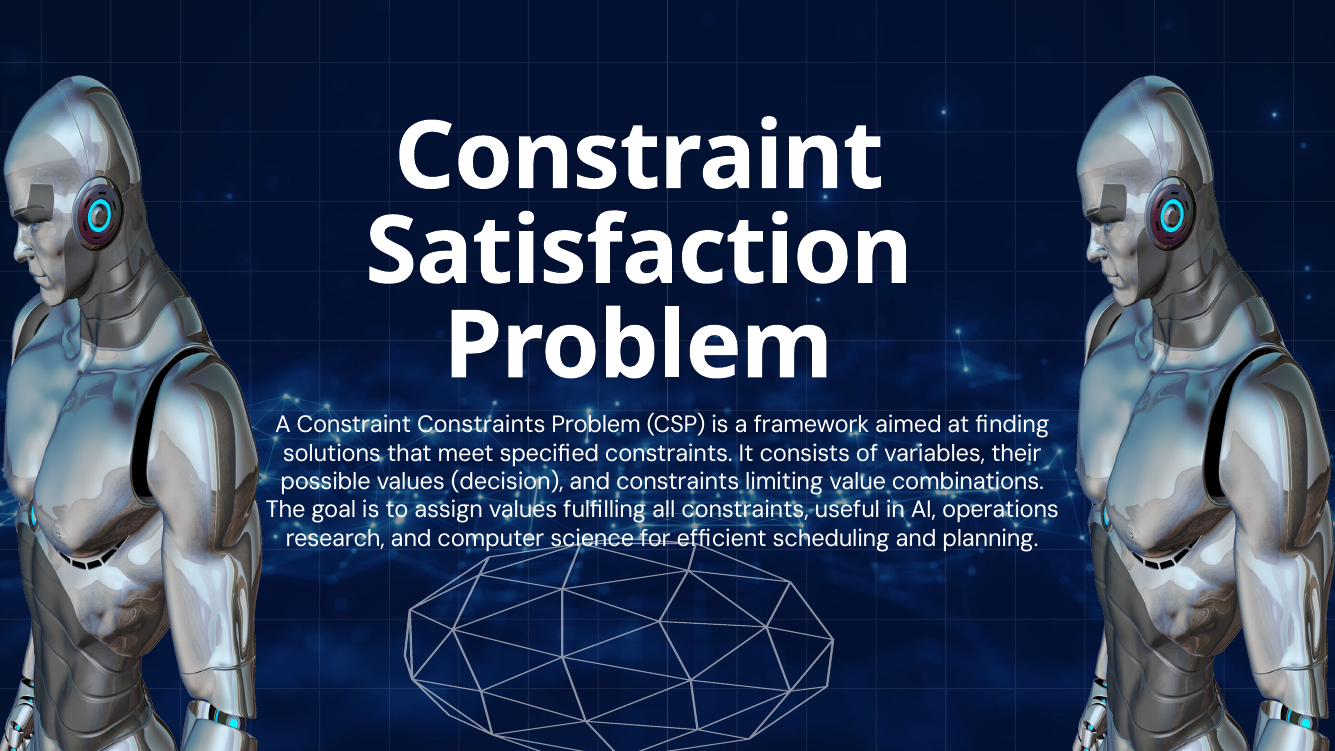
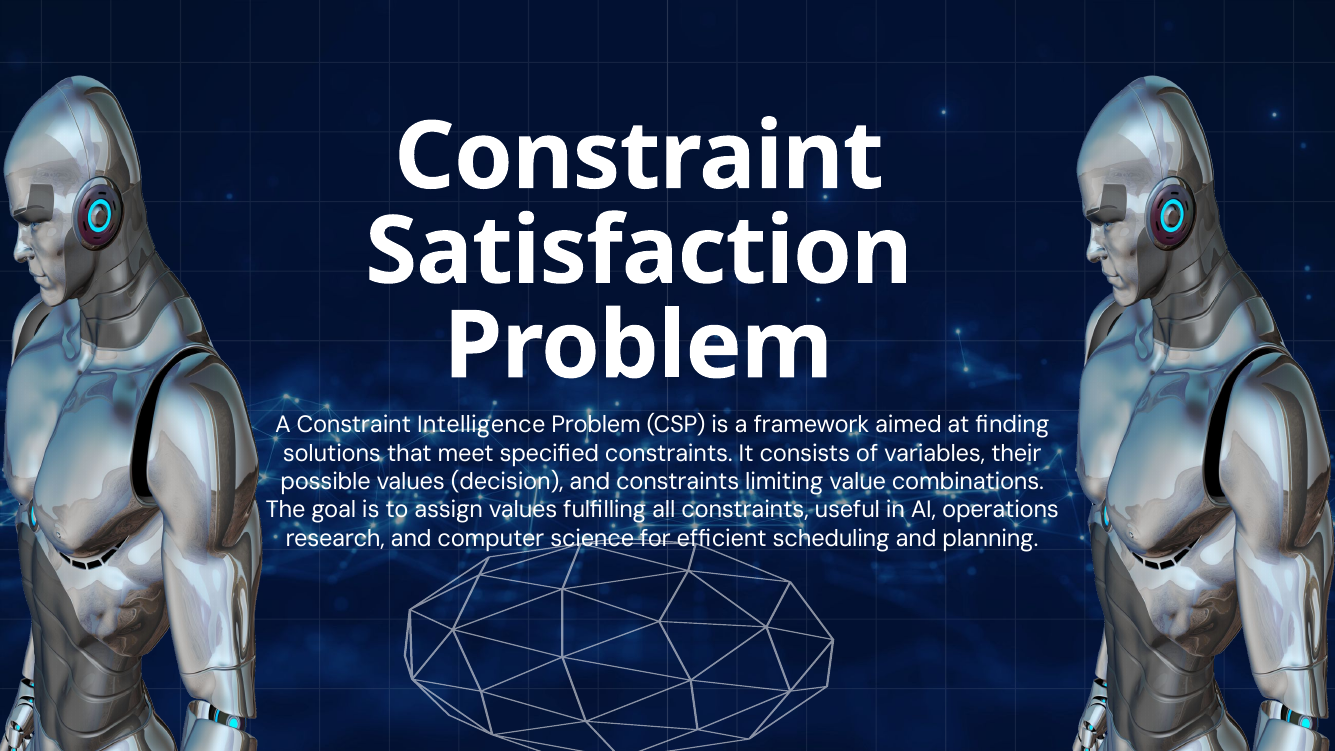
Constraint Constraints: Constraints -> Intelligence
